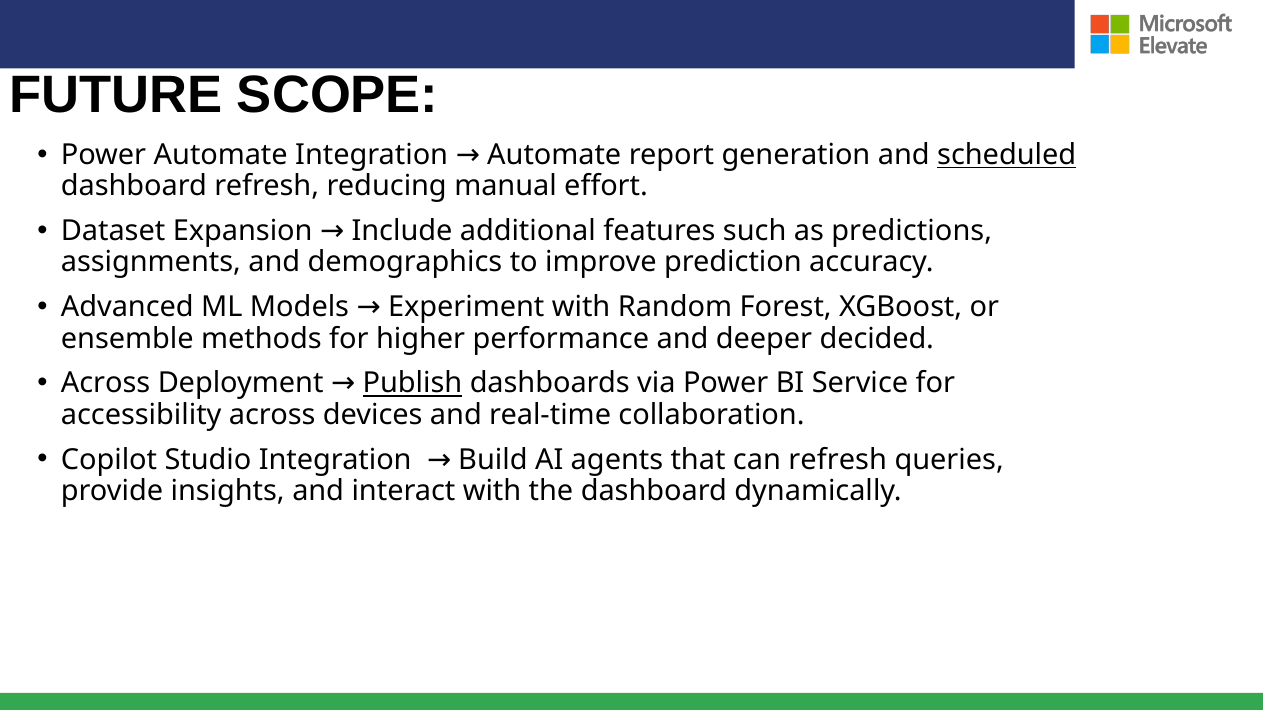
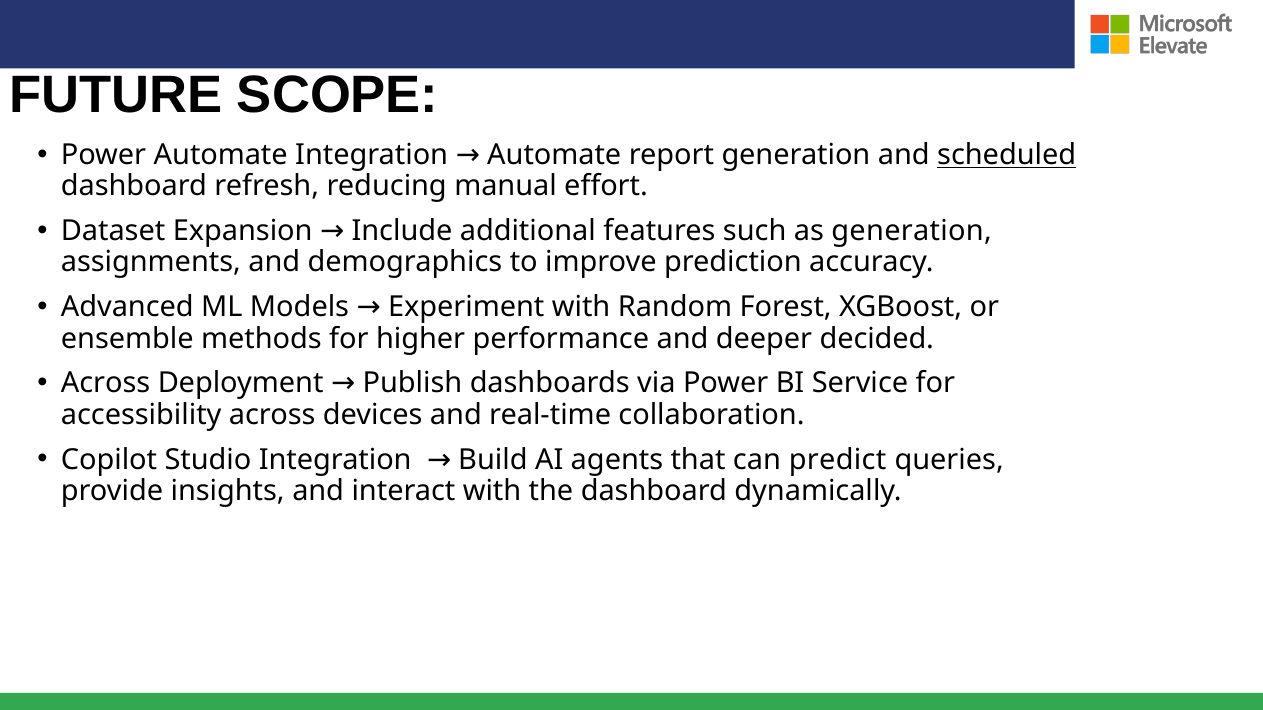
as predictions: predictions -> generation
Publish underline: present -> none
can refresh: refresh -> predict
